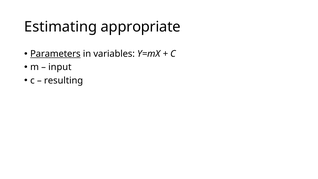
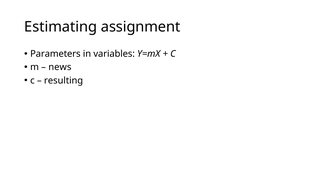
appropriate: appropriate -> assignment
Parameters underline: present -> none
input: input -> news
